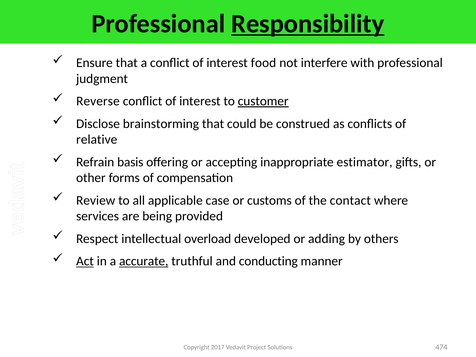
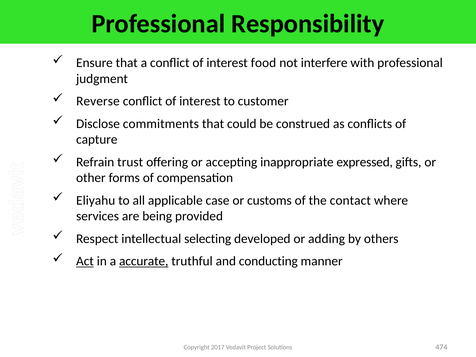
Responsibility underline: present -> none
customer underline: present -> none
brainstorming: brainstorming -> commitments
relative: relative -> capture
basis: basis -> trust
estimator: estimator -> expressed
Review: Review -> Eliyahu
overload: overload -> selecting
